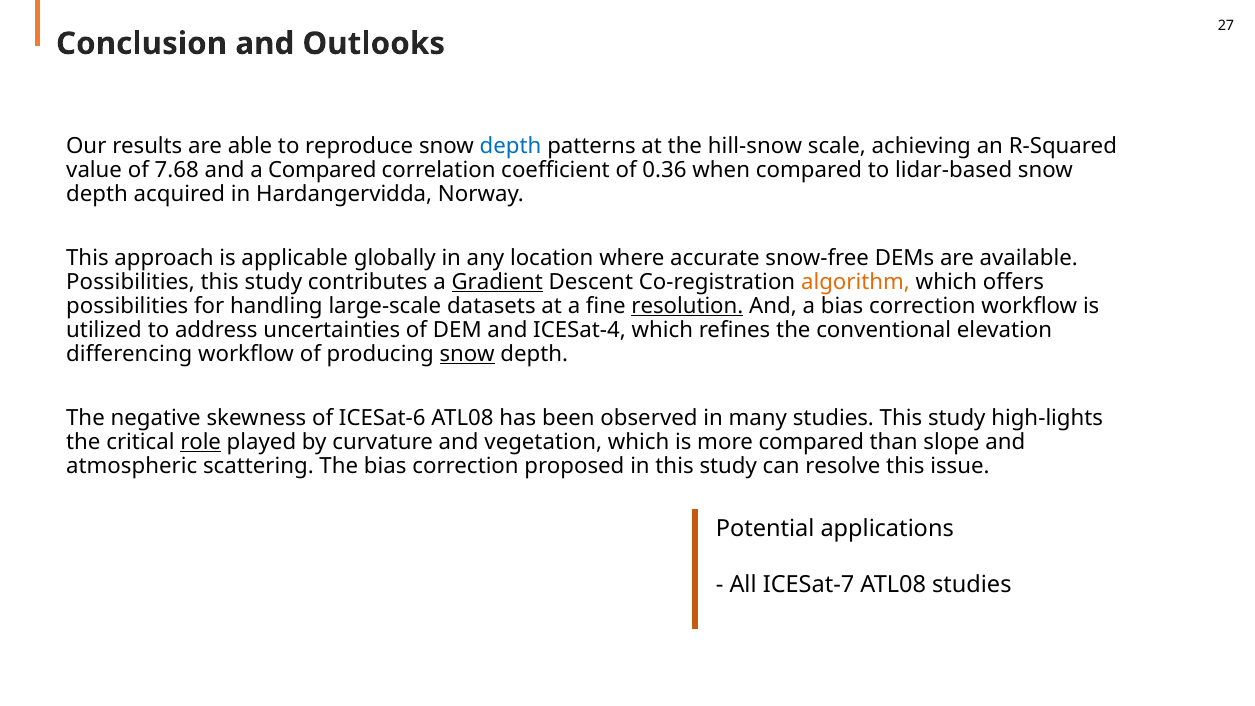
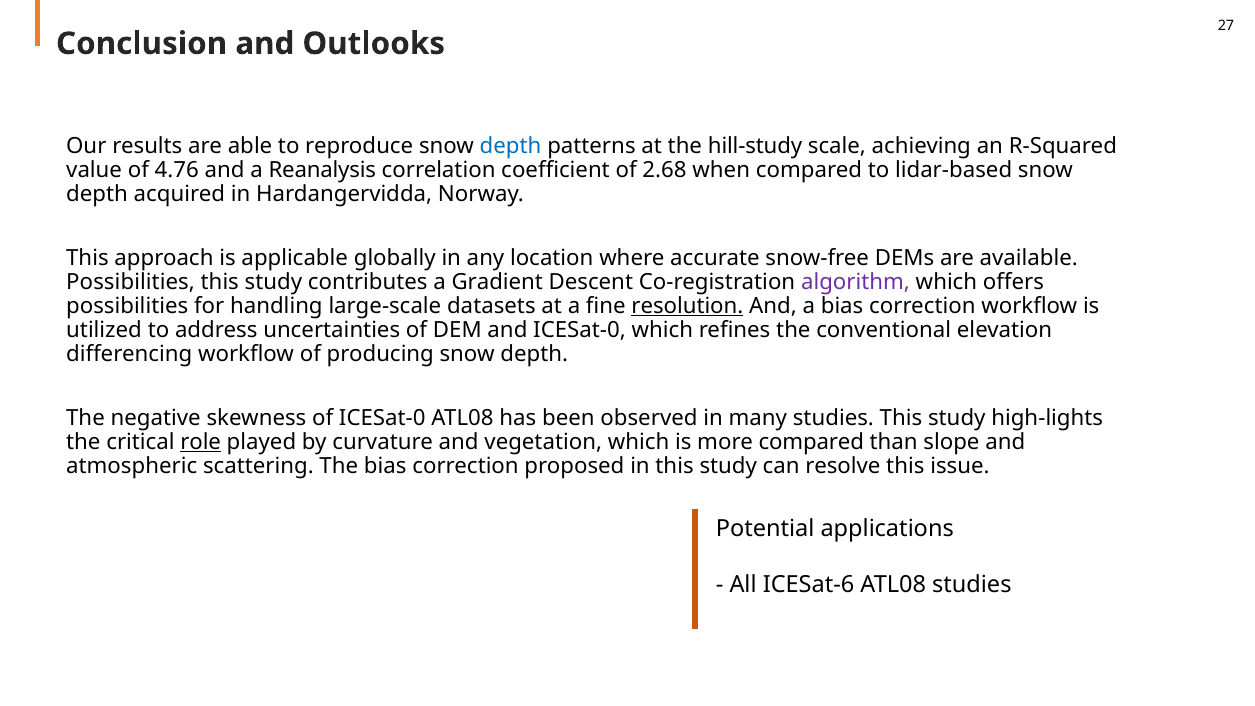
hill-snow: hill-snow -> hill-study
7.68: 7.68 -> 4.76
a Compared: Compared -> Reanalysis
0.36: 0.36 -> 2.68
Gradient underline: present -> none
algorithm colour: orange -> purple
ICESat-4: ICESat-4 -> ICESat-0
snow at (467, 354) underline: present -> none
ICESat‑6: ICESat‑6 -> ICESat‑0
ICESat-7: ICESat-7 -> ICESat-6
